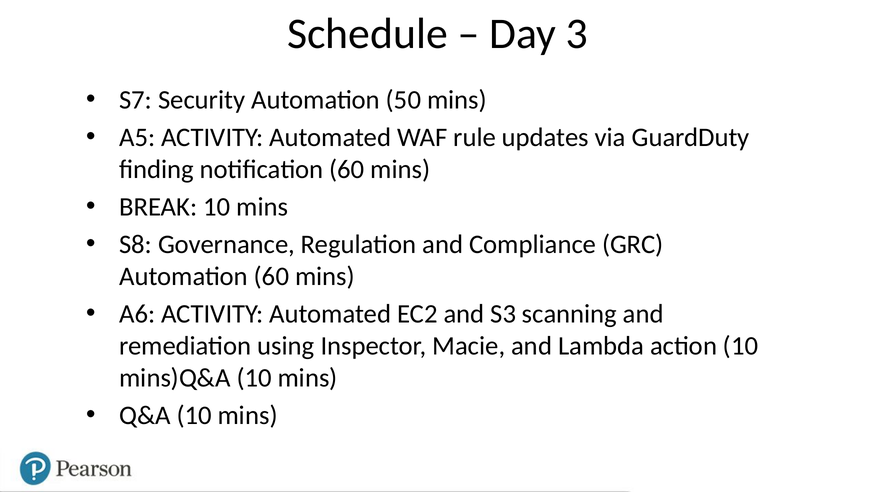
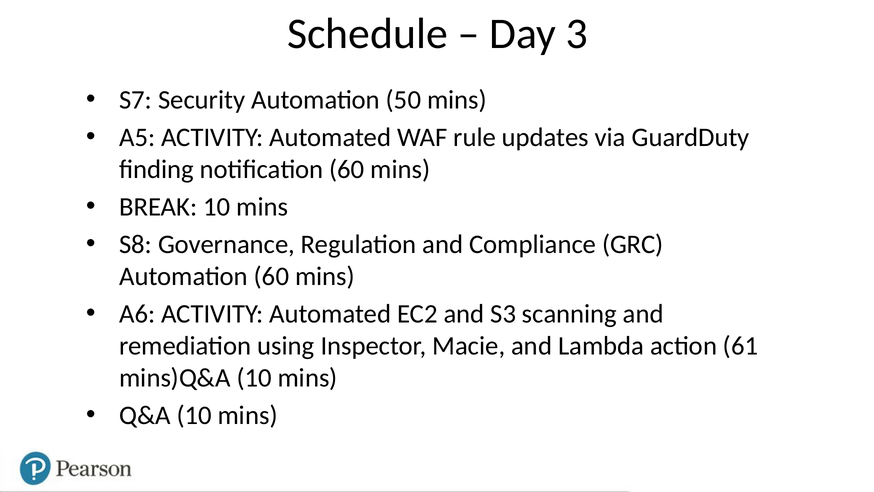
action 10: 10 -> 61
